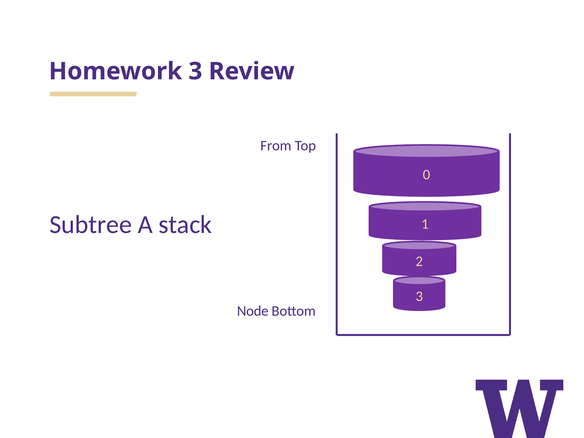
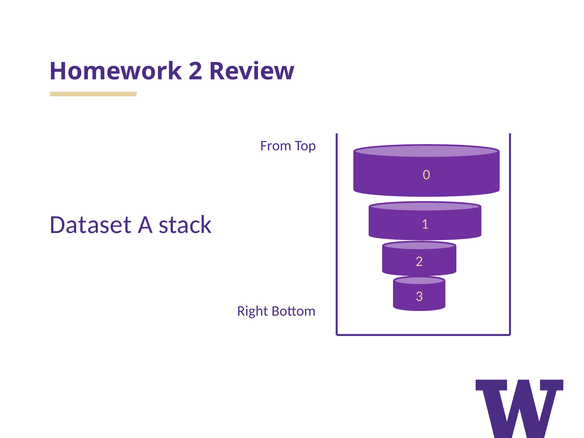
Homework 3: 3 -> 2
Subtree: Subtree -> Dataset
Node: Node -> Right
